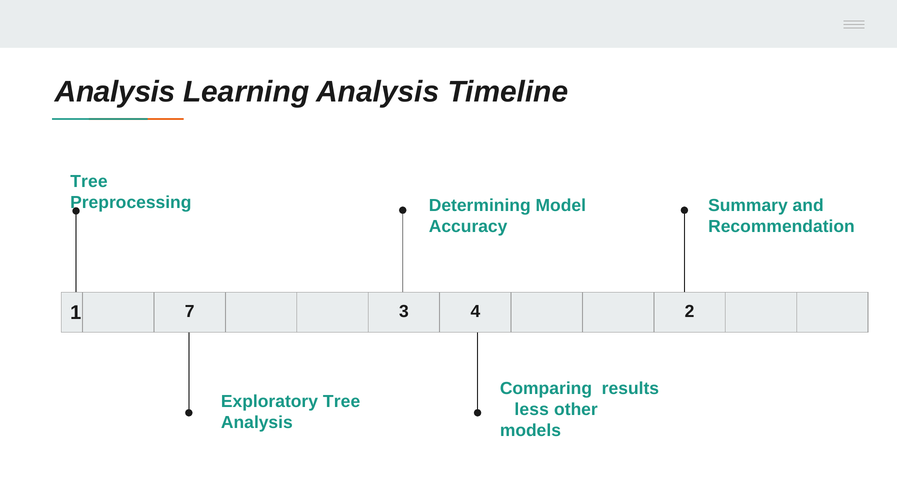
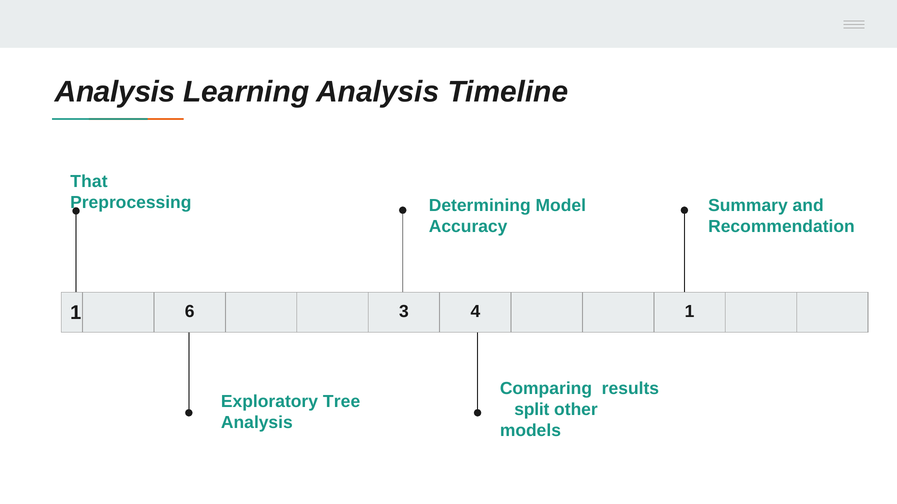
Tree at (89, 182): Tree -> That
7: 7 -> 6
4 2: 2 -> 1
less: less -> split
